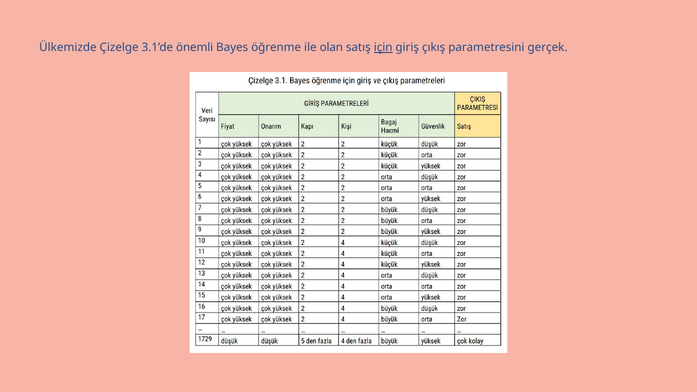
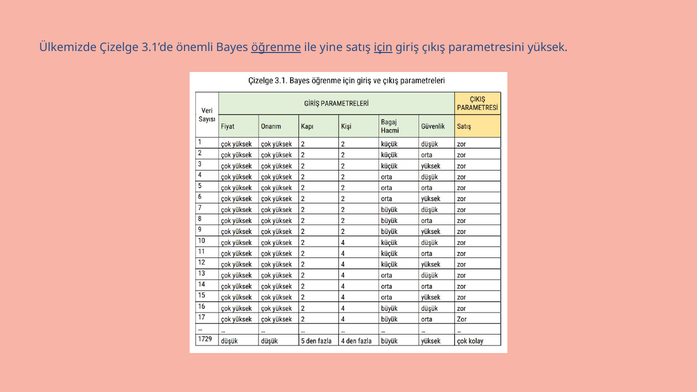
öğrenme underline: none -> present
olan: olan -> yine
gerçek: gerçek -> yüksek
